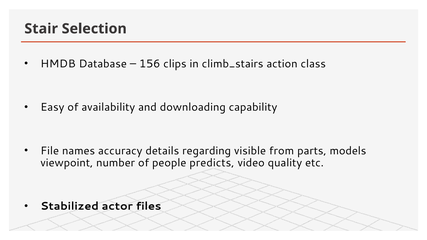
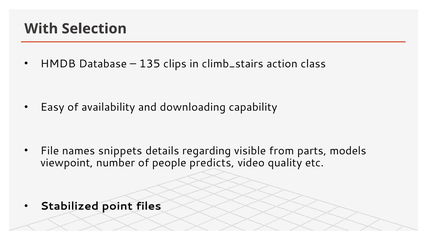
Stair: Stair -> With
156: 156 -> 135
accuracy: accuracy -> snippets
actor: actor -> point
